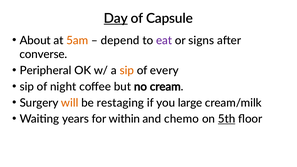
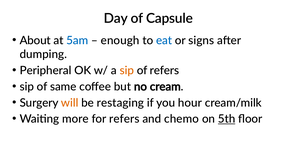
Day underline: present -> none
5am colour: orange -> blue
depend: depend -> enough
eat colour: purple -> blue
converse: converse -> dumping
of every: every -> refers
night: night -> same
large: large -> hour
years: years -> more
for within: within -> refers
